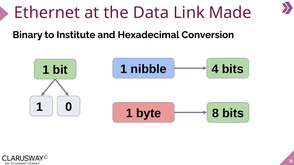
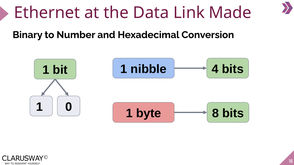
Institute: Institute -> Number
